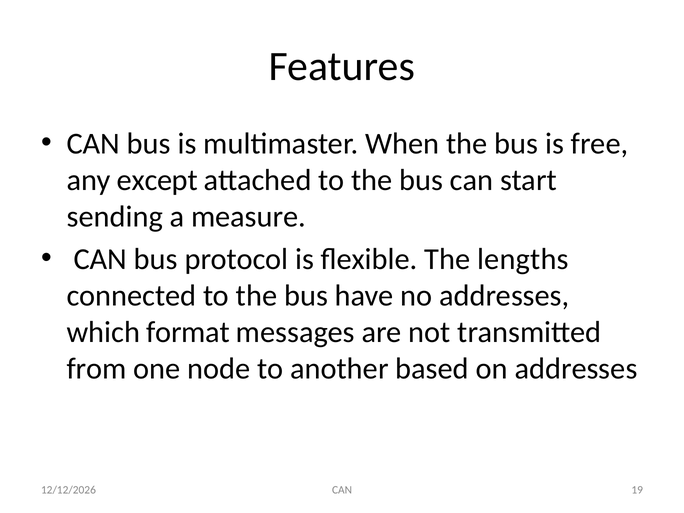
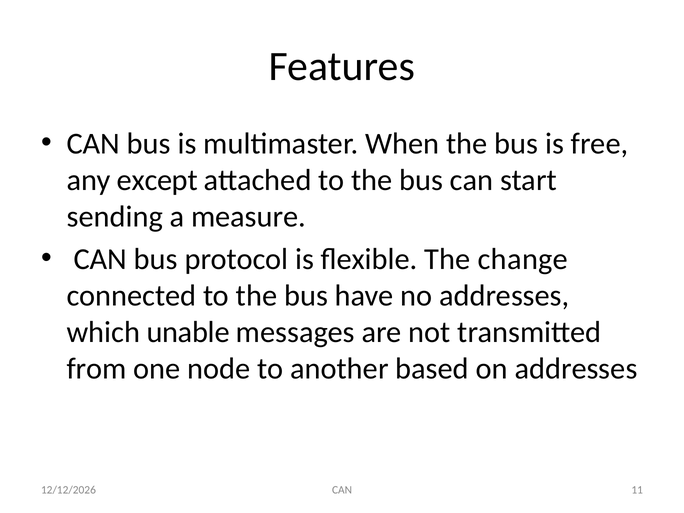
lengths: lengths -> change
format: format -> unable
19: 19 -> 11
